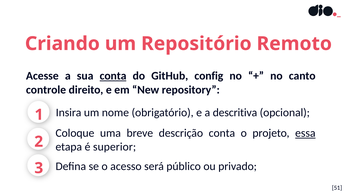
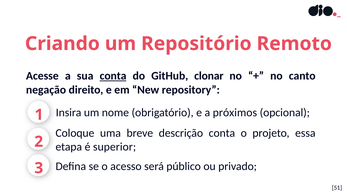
config: config -> clonar
controle: controle -> negação
descritiva: descritiva -> próximos
essa underline: present -> none
